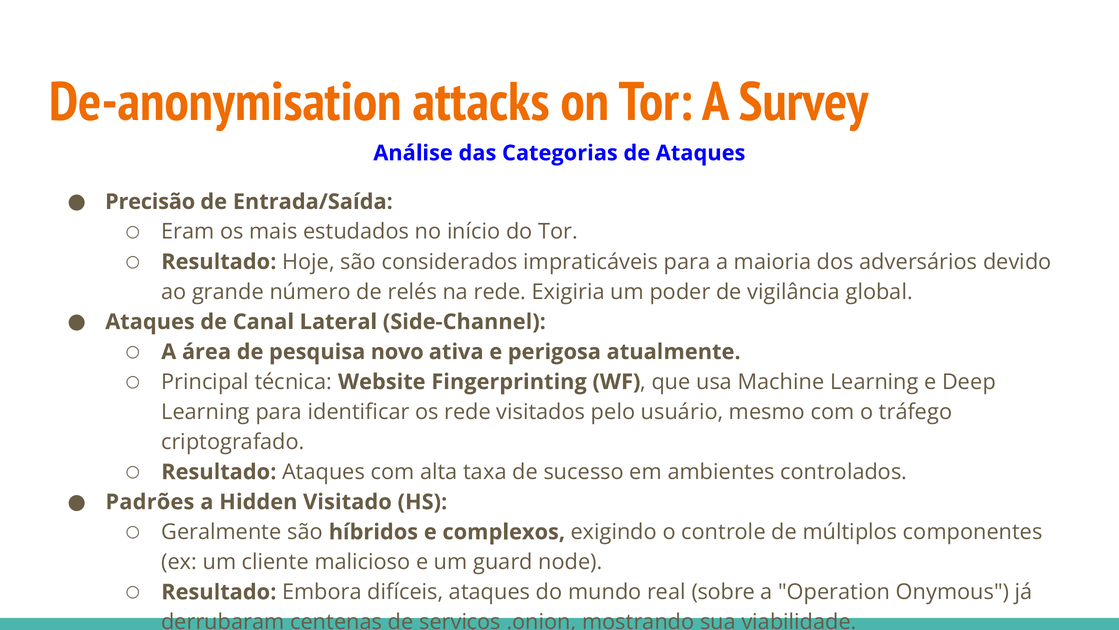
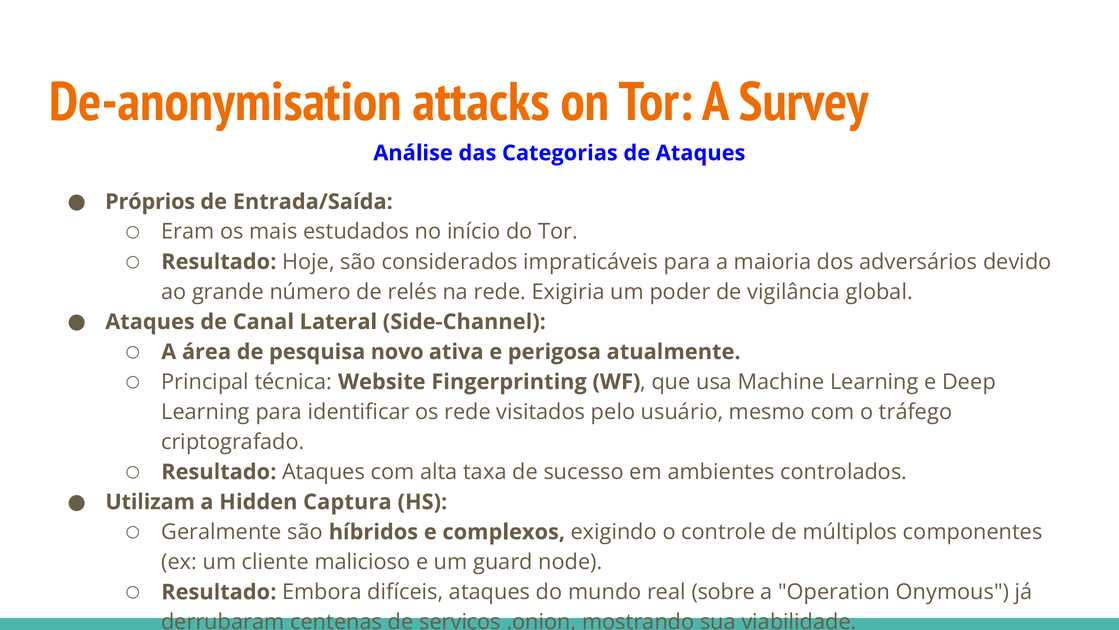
Precisão: Precisão -> Próprios
Padrões: Padrões -> Utilizam
Visitado: Visitado -> Captura
